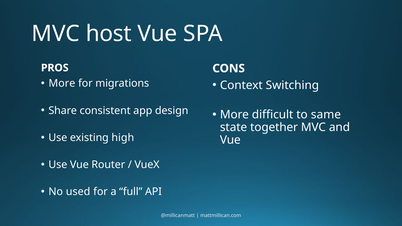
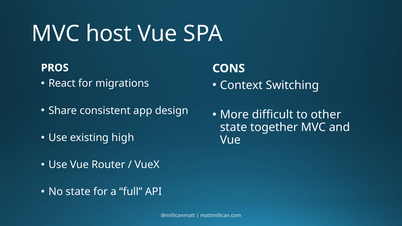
More at (62, 84): More -> React
same: same -> other
No used: used -> state
